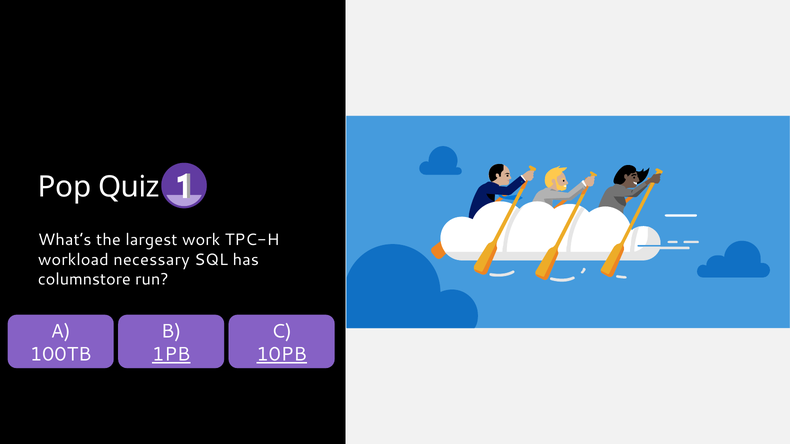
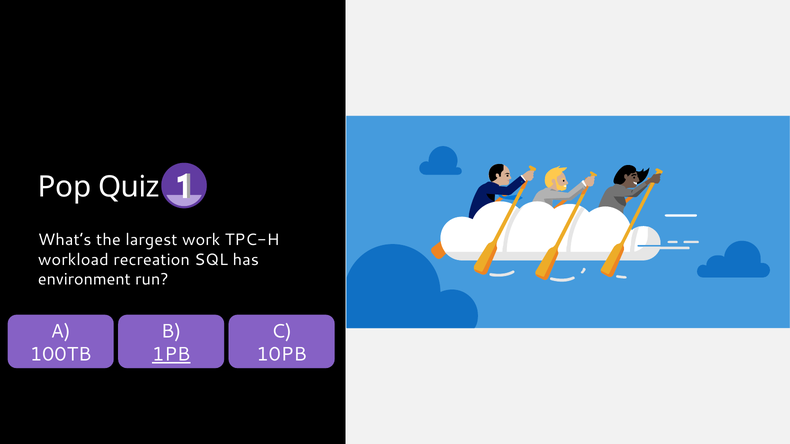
necessary: necessary -> recreation
columnstore: columnstore -> environment
10PB underline: present -> none
